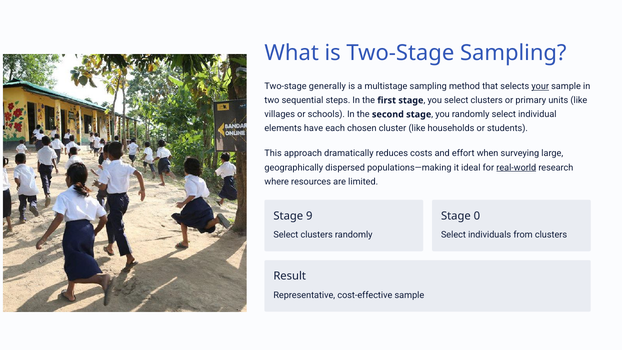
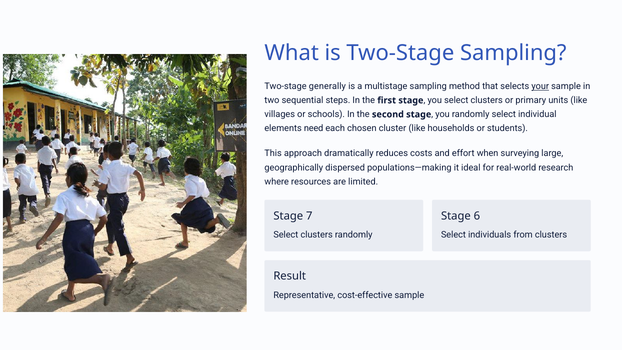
have: have -> need
real-world underline: present -> none
9: 9 -> 7
0: 0 -> 6
